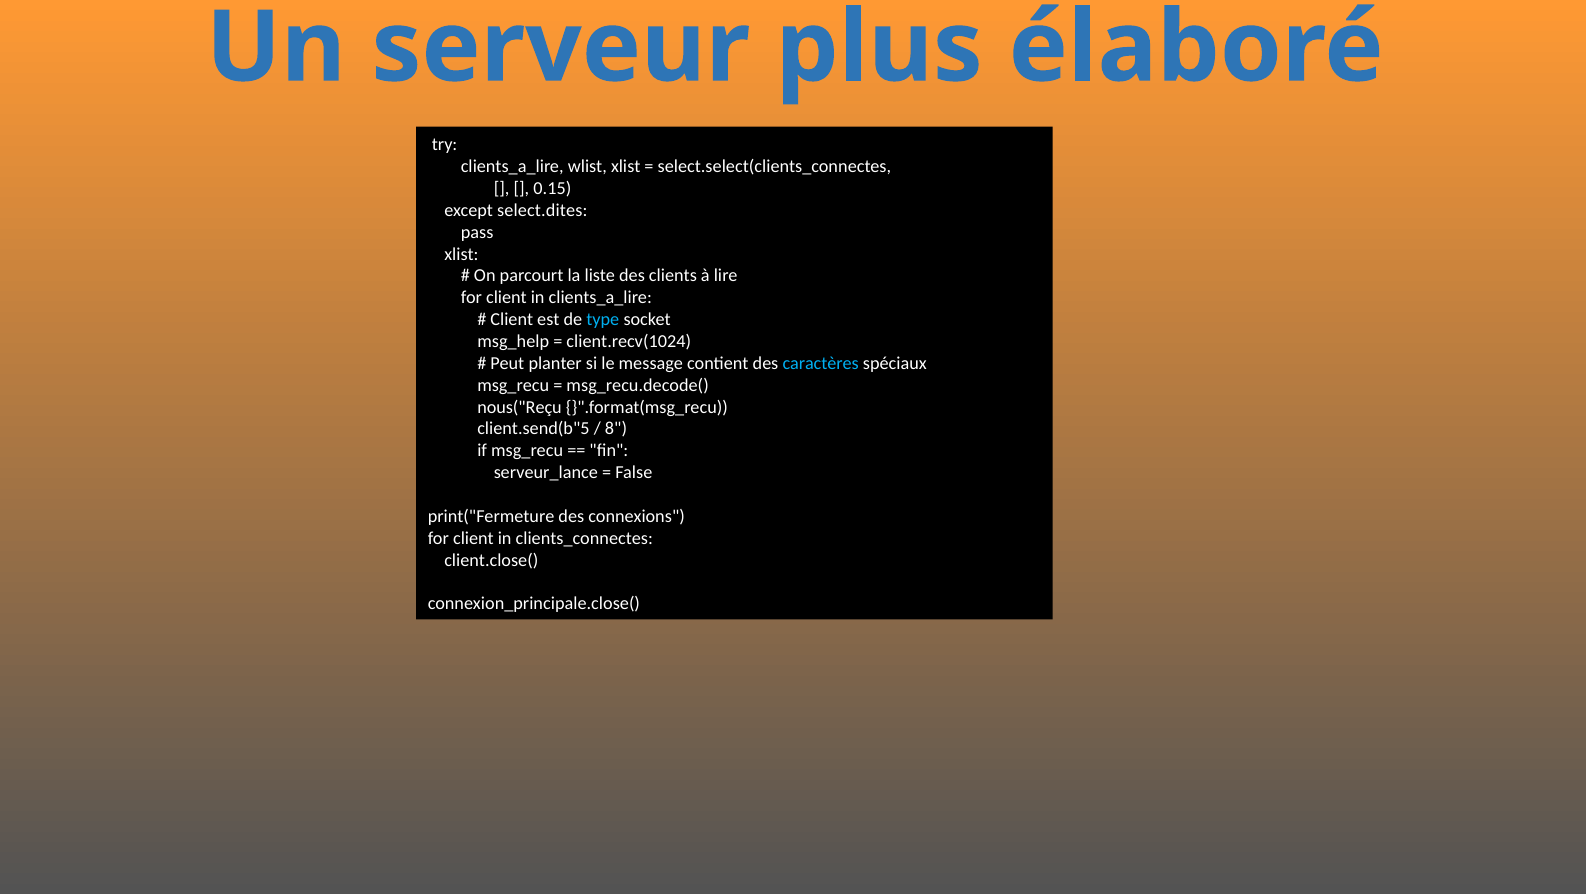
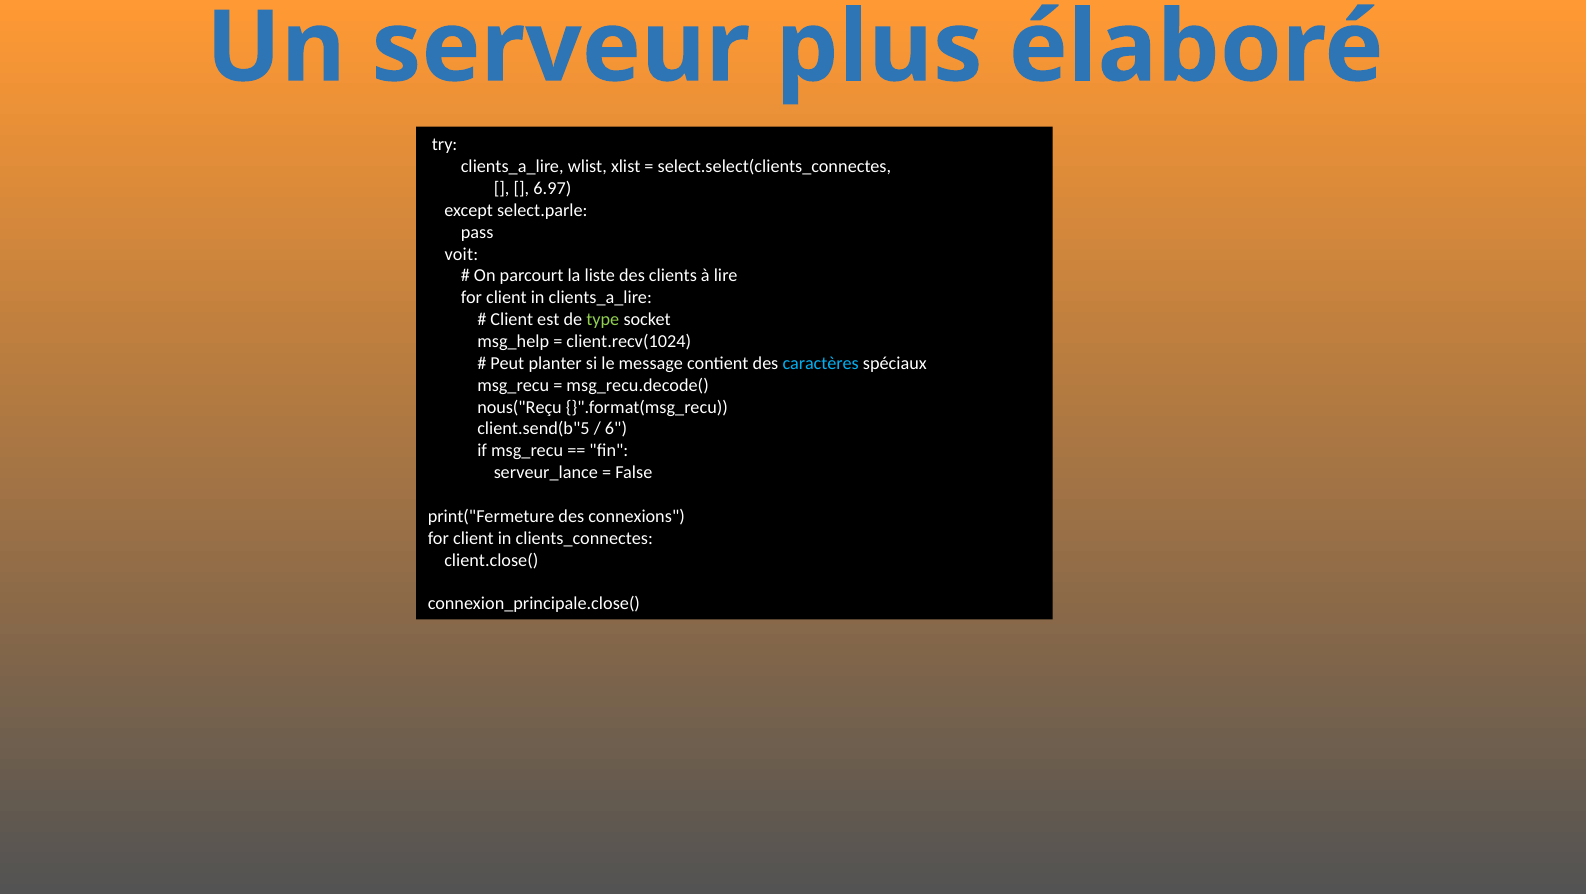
0.15: 0.15 -> 6.97
select.dites: select.dites -> select.parle
xlist at (461, 254): xlist -> voit
type colour: light blue -> light green
8: 8 -> 6
